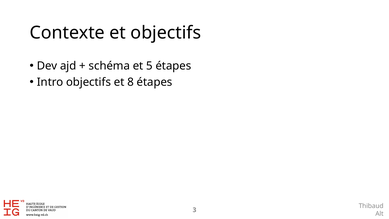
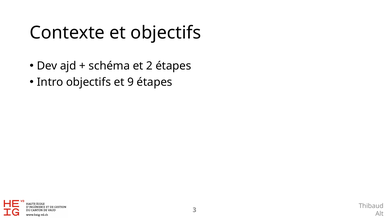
5: 5 -> 2
8: 8 -> 9
